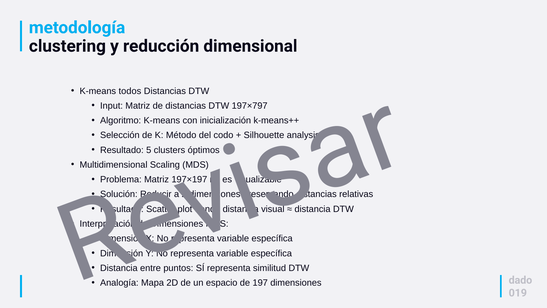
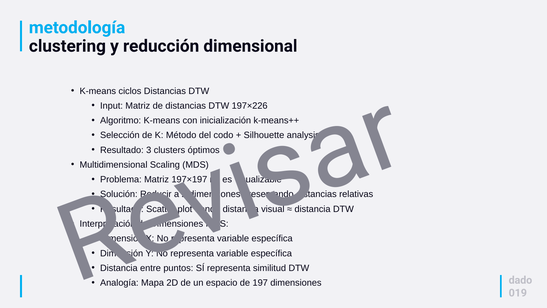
todos: todos -> ciclos
197×797: 197×797 -> 197×226
5: 5 -> 3
